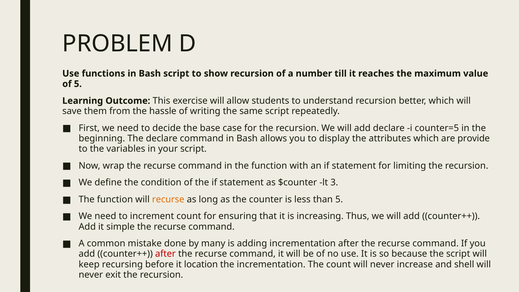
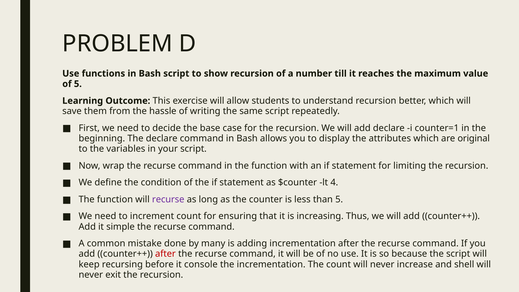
counter=5: counter=5 -> counter=1
provide: provide -> original
3: 3 -> 4
recurse at (168, 199) colour: orange -> purple
location: location -> console
